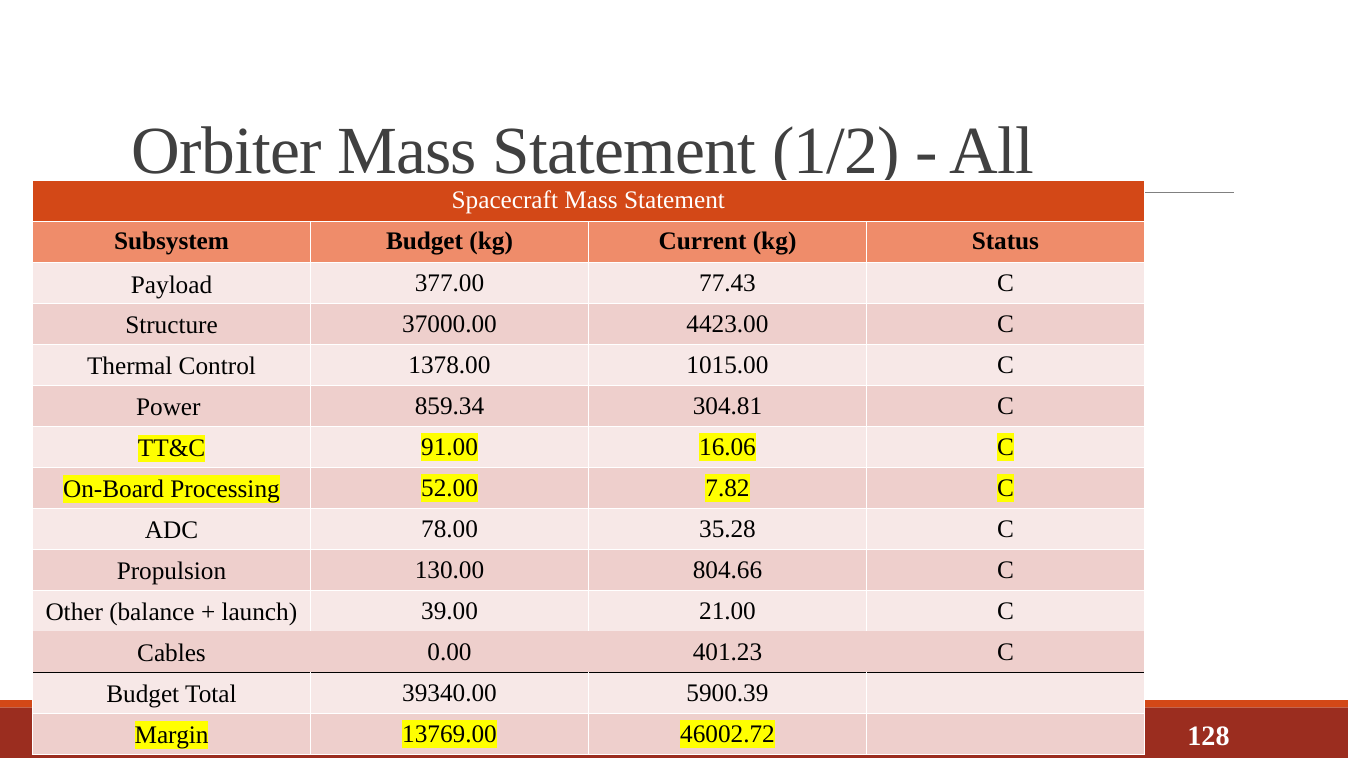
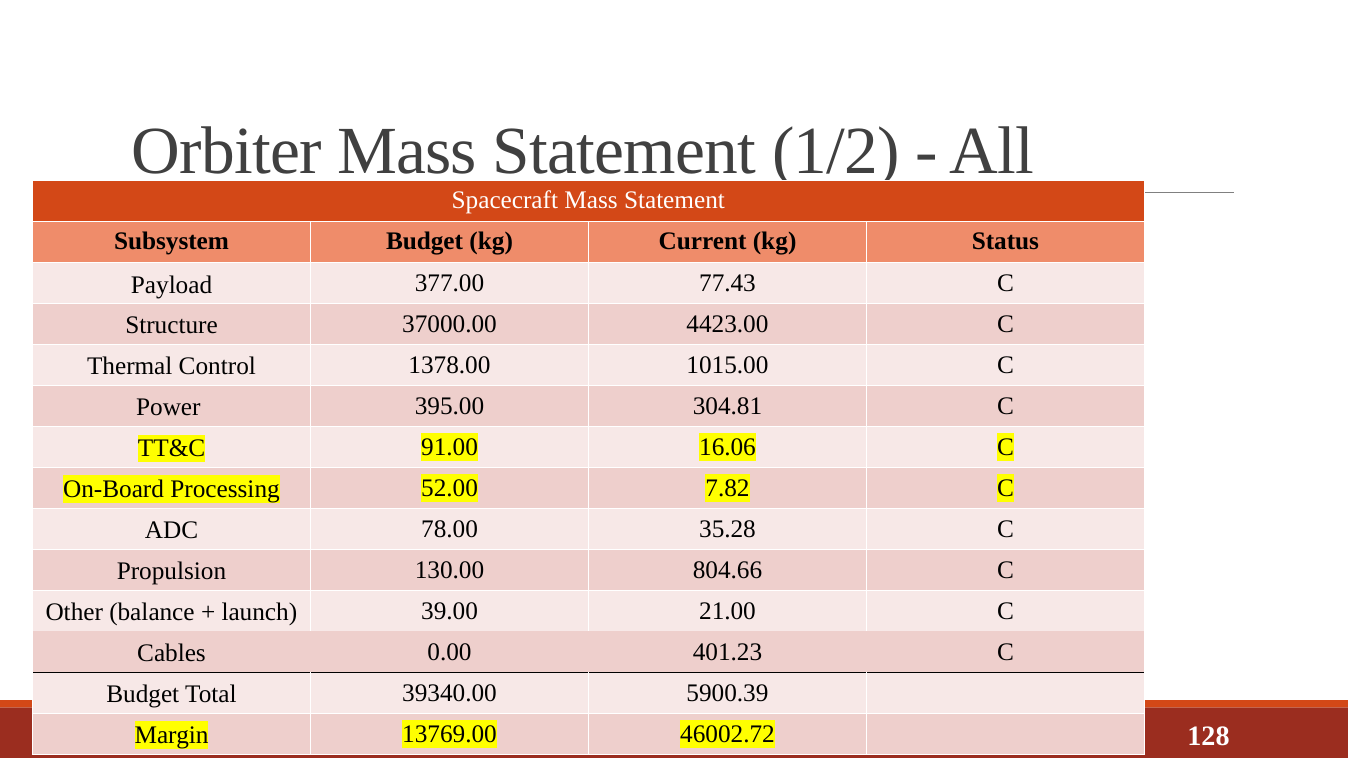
859.34: 859.34 -> 395.00
